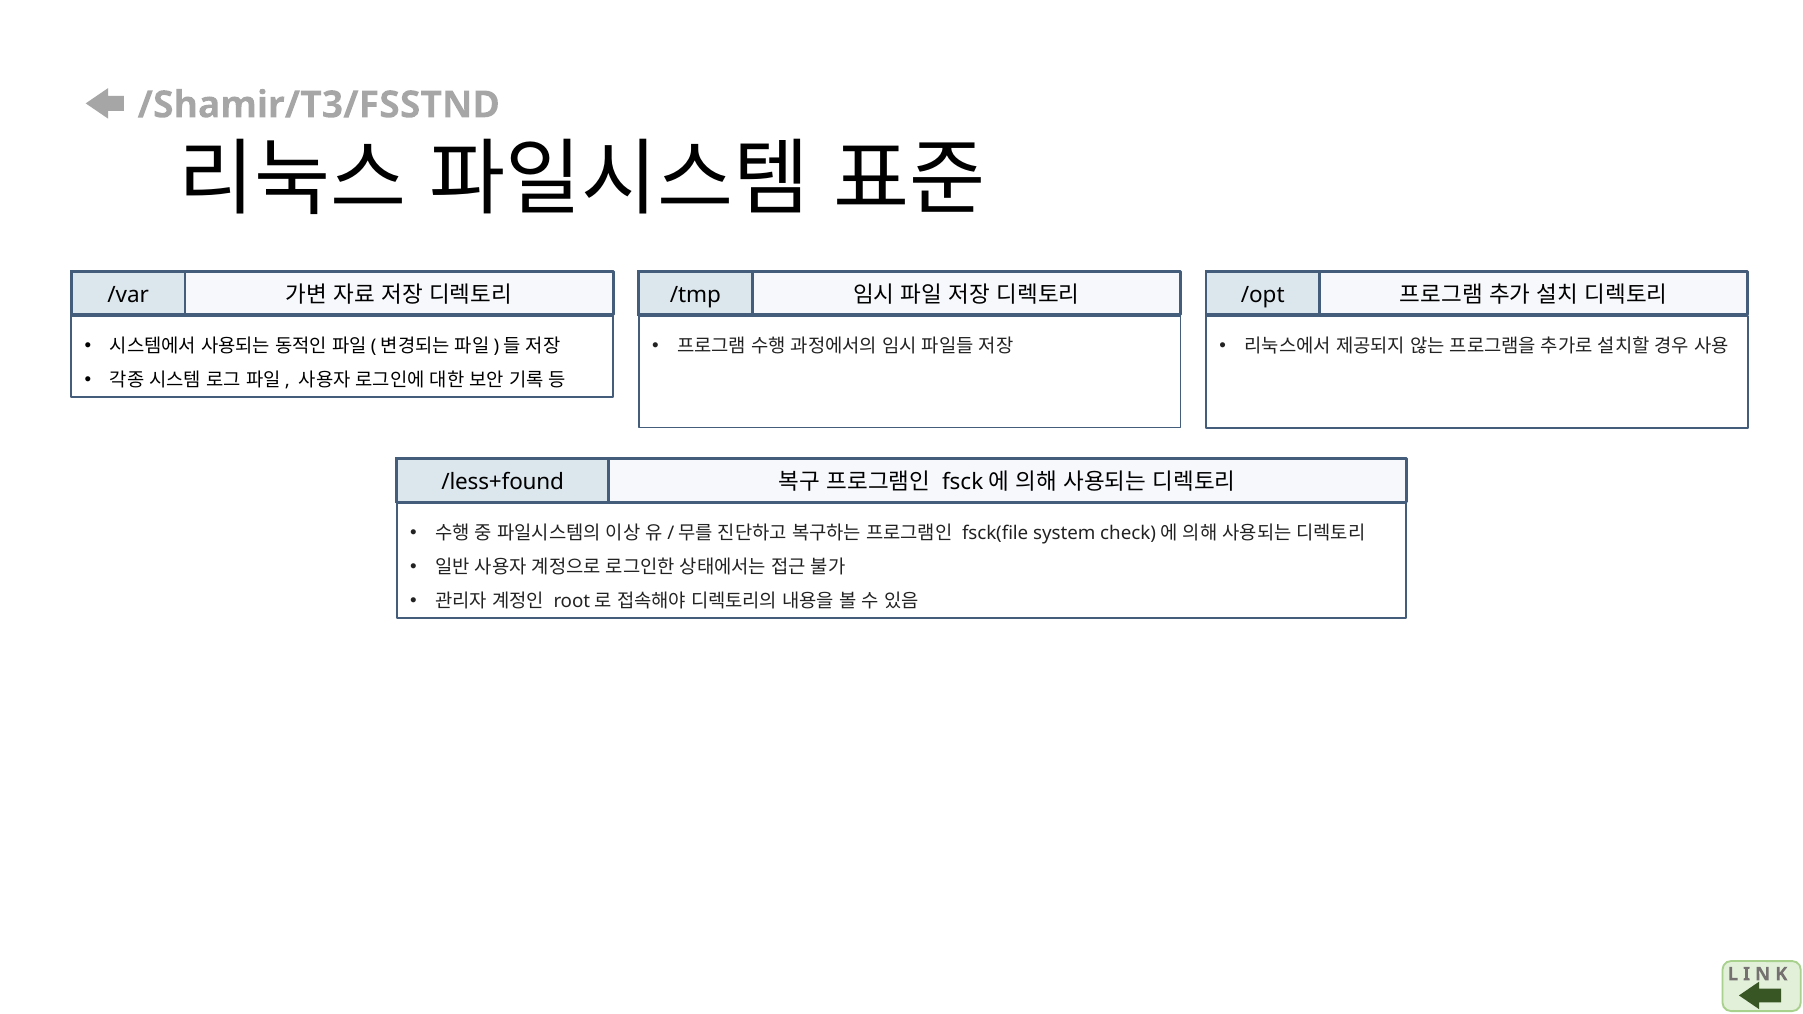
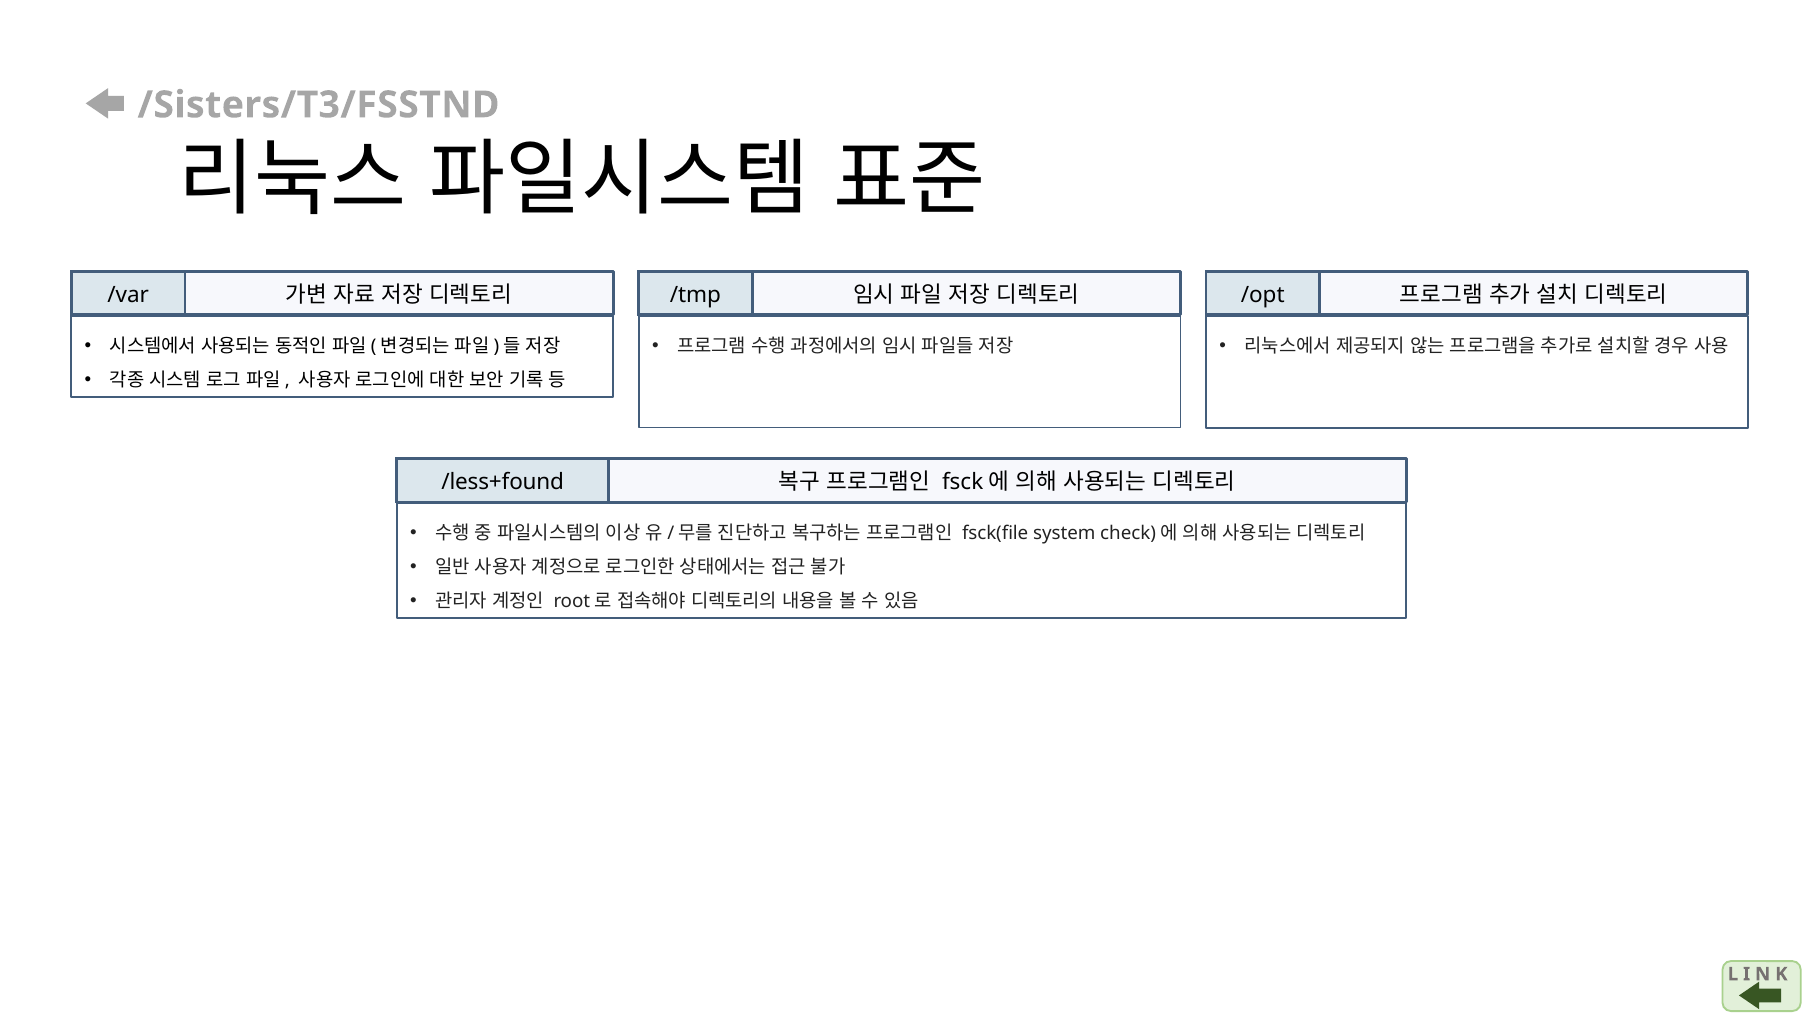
/Shamir/T3/FSSTND: /Shamir/T3/FSSTND -> /Sisters/T3/FSSTND
